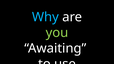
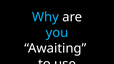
you colour: light green -> light blue
